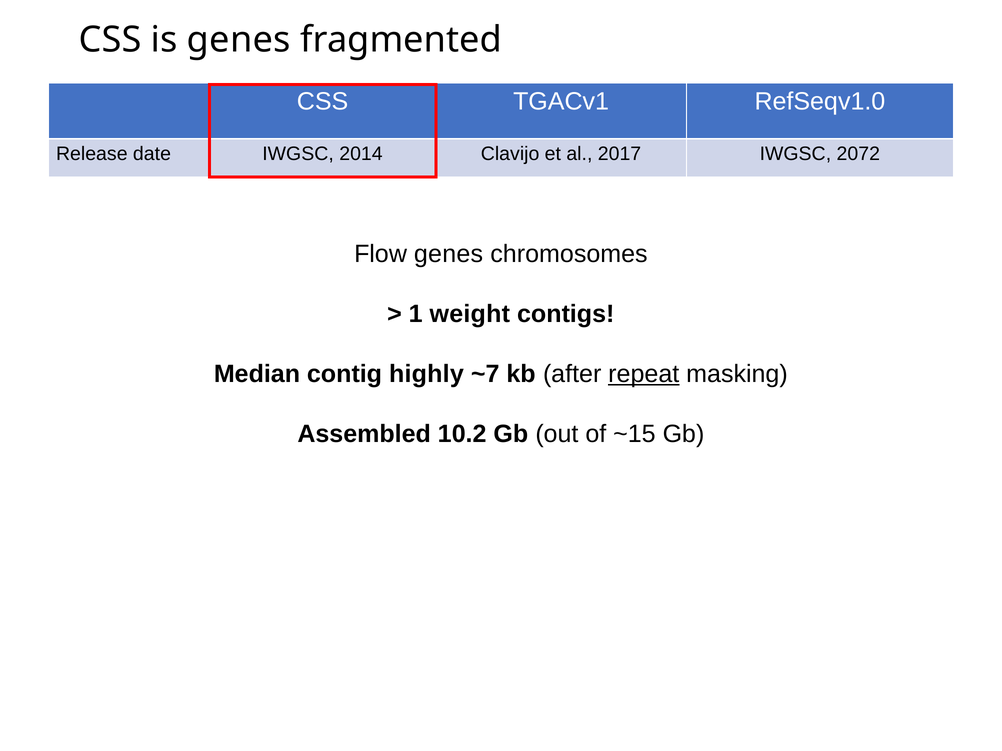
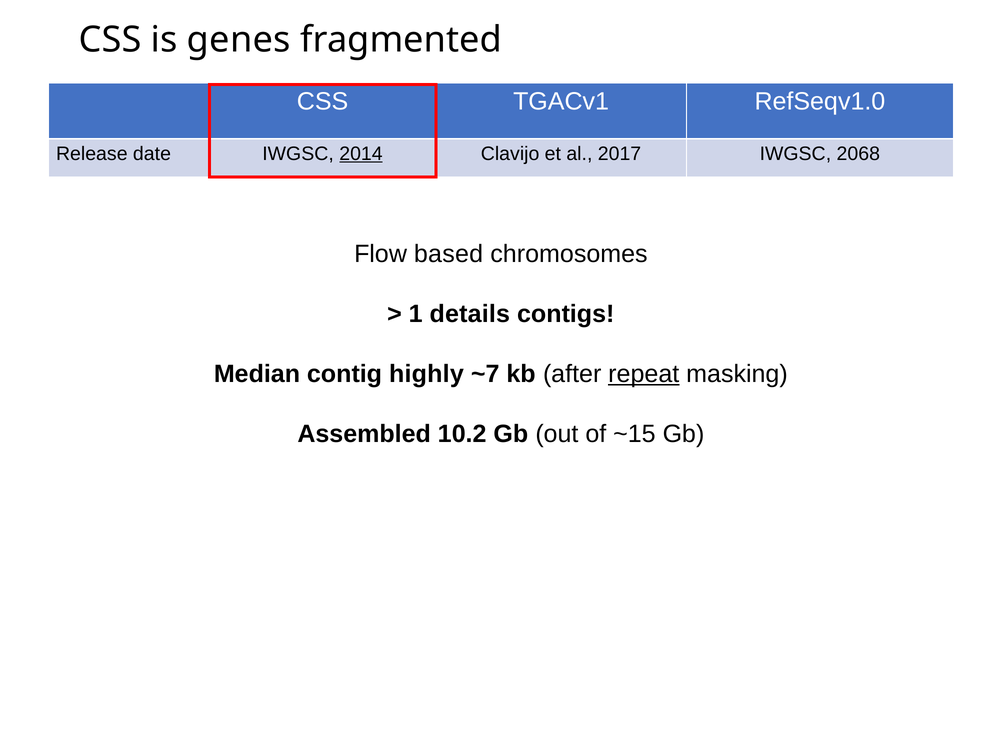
2014 underline: none -> present
2072: 2072 -> 2068
Flow genes: genes -> based
weight: weight -> details
